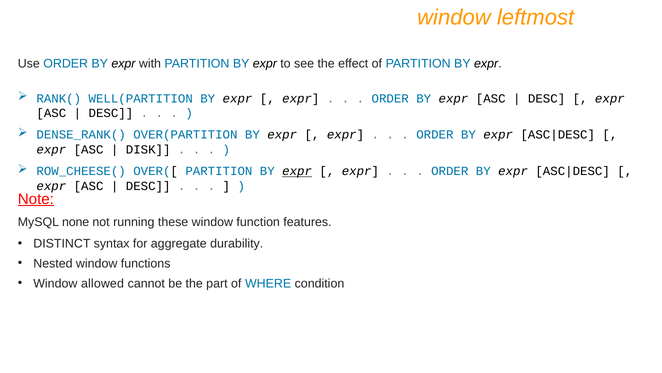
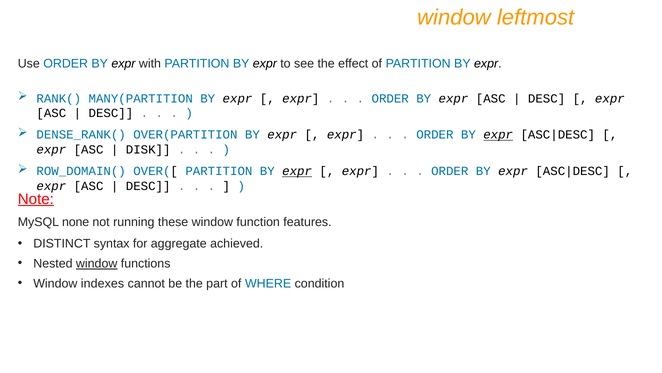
WELL(PARTITION: WELL(PARTITION -> MANY(PARTITION
expr at (498, 135) underline: none -> present
ROW_CHEESE(: ROW_CHEESE( -> ROW_DOMAIN(
durability: durability -> achieved
window at (97, 263) underline: none -> present
allowed: allowed -> indexes
